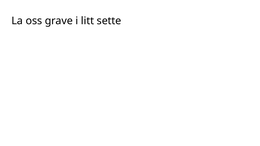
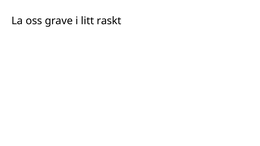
sette: sette -> raskt
